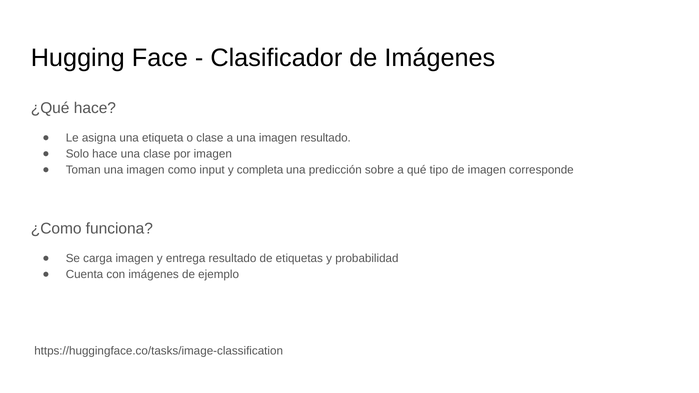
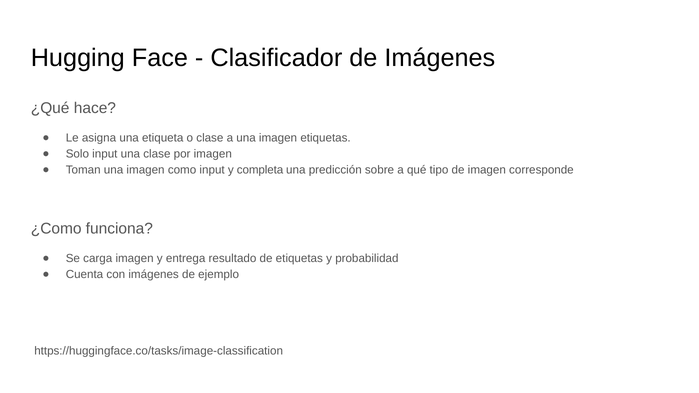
imagen resultado: resultado -> etiquetas
Solo hace: hace -> input
